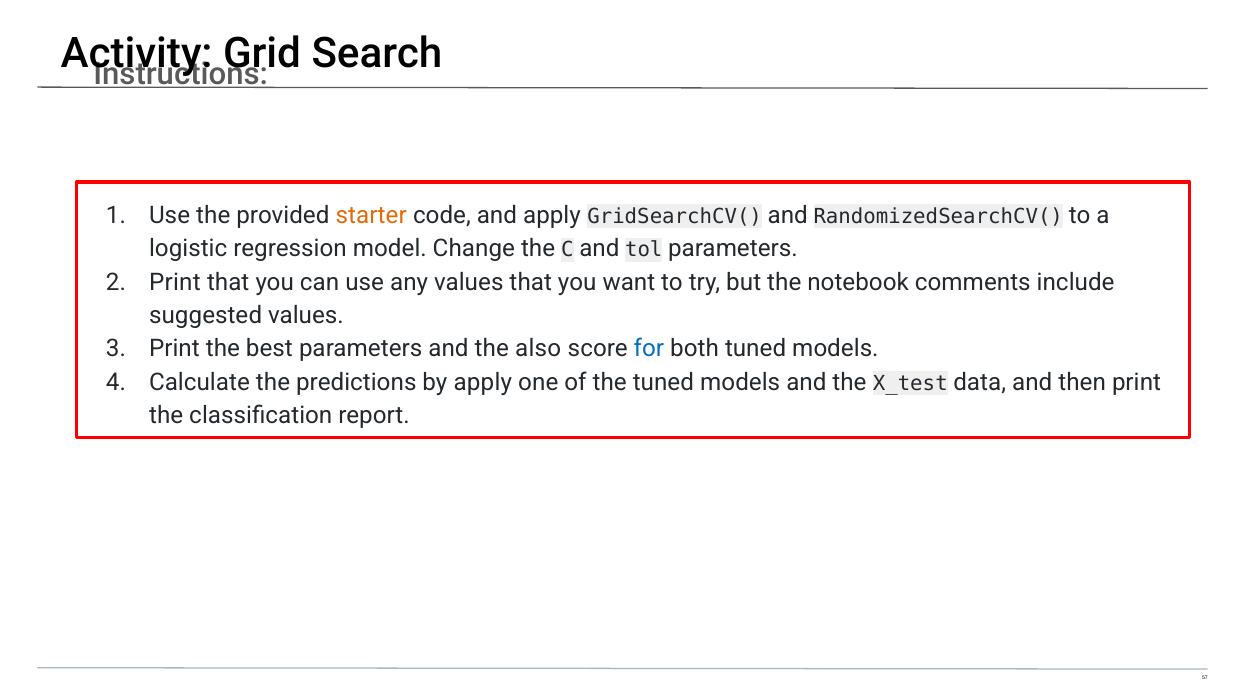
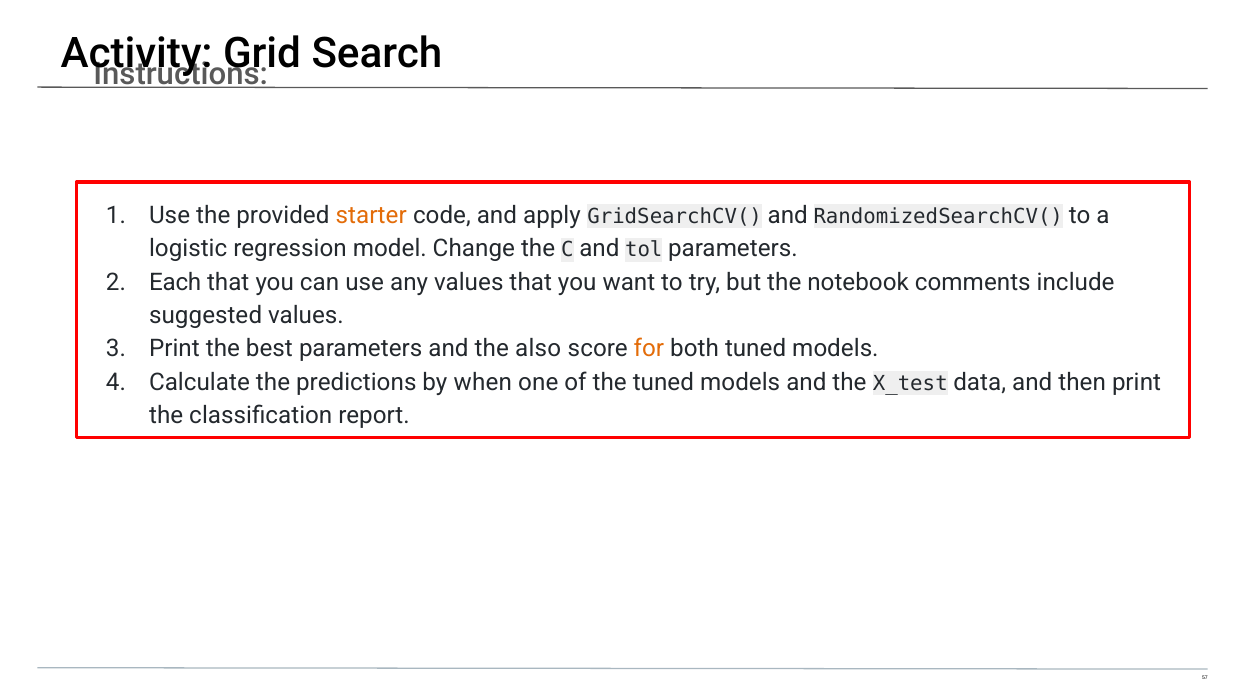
Print at (175, 282): Print -> Each
for colour: blue -> orange
by apply: apply -> when
